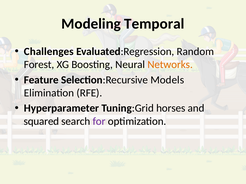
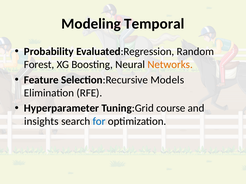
Challenges: Challenges -> Probability
horses: horses -> course
squared: squared -> insights
for colour: purple -> blue
